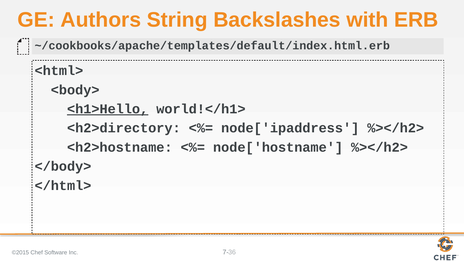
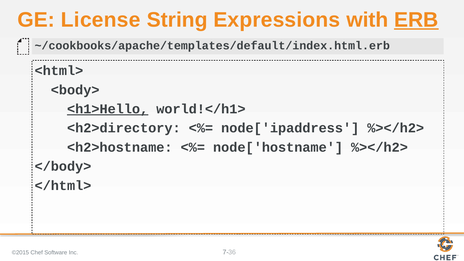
Authors: Authors -> License
Backslashes: Backslashes -> Expressions
ERB underline: none -> present
